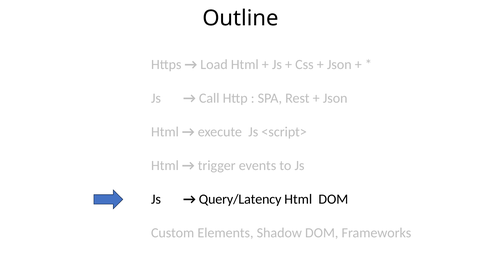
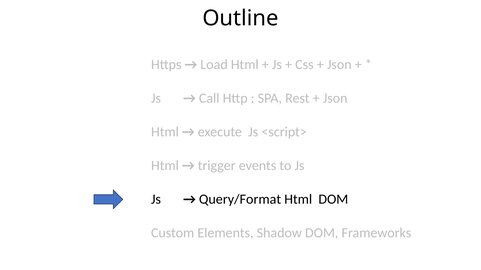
Query/Latency: Query/Latency -> Query/Format
